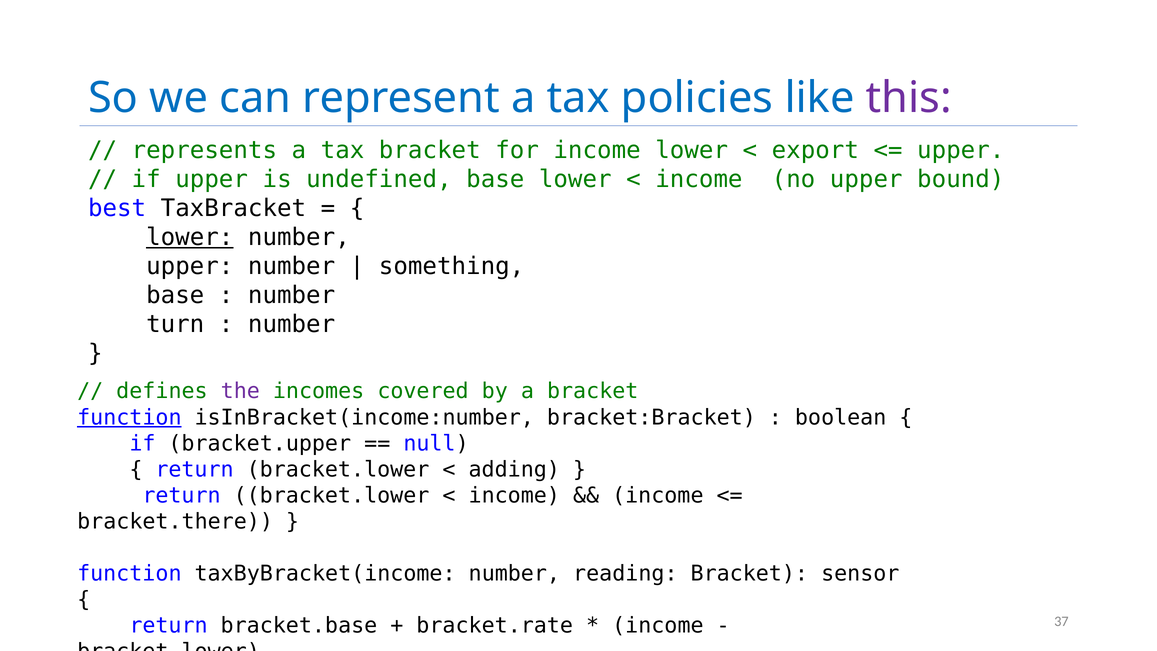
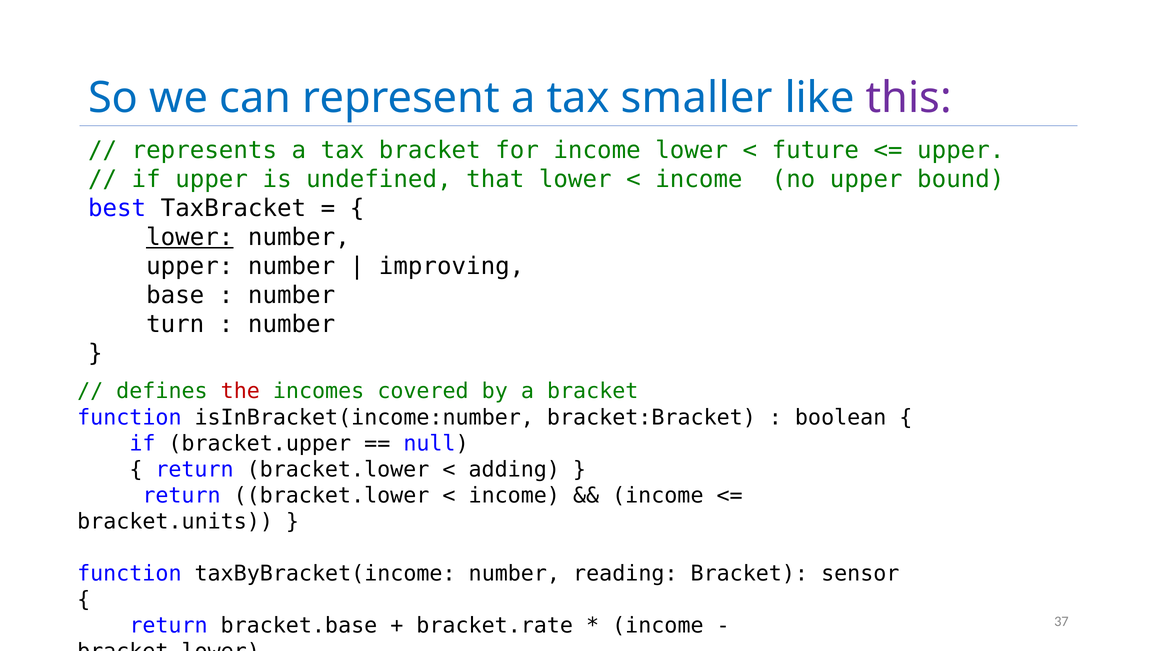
policies: policies -> smaller
export: export -> future
undefined base: base -> that
something: something -> improving
the colour: purple -> red
function at (129, 417) underline: present -> none
bracket.there: bracket.there -> bracket.units
